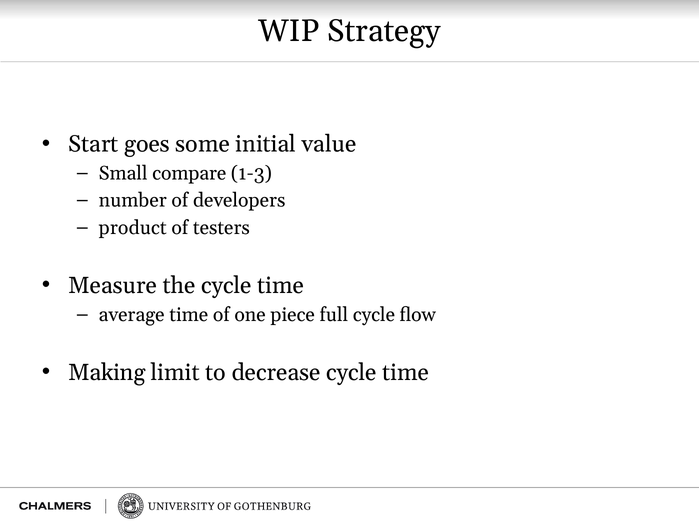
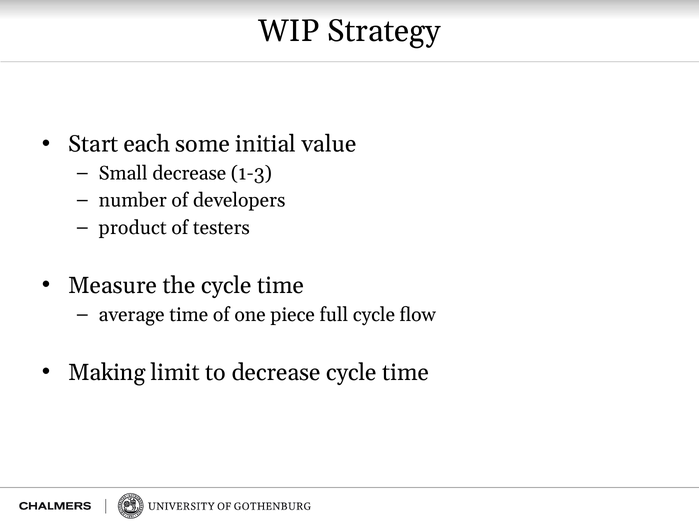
goes: goes -> each
Small compare: compare -> decrease
